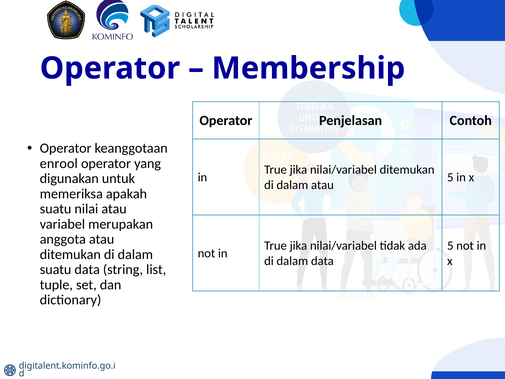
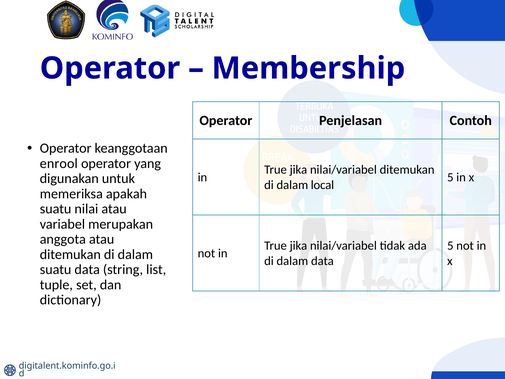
dalam atau: atau -> local
